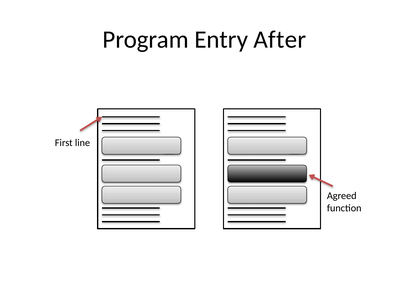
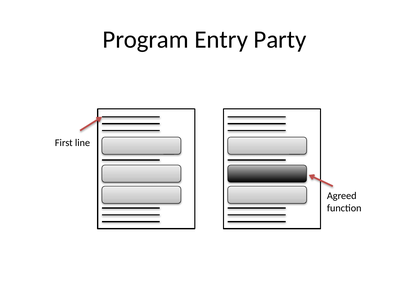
After: After -> Party
